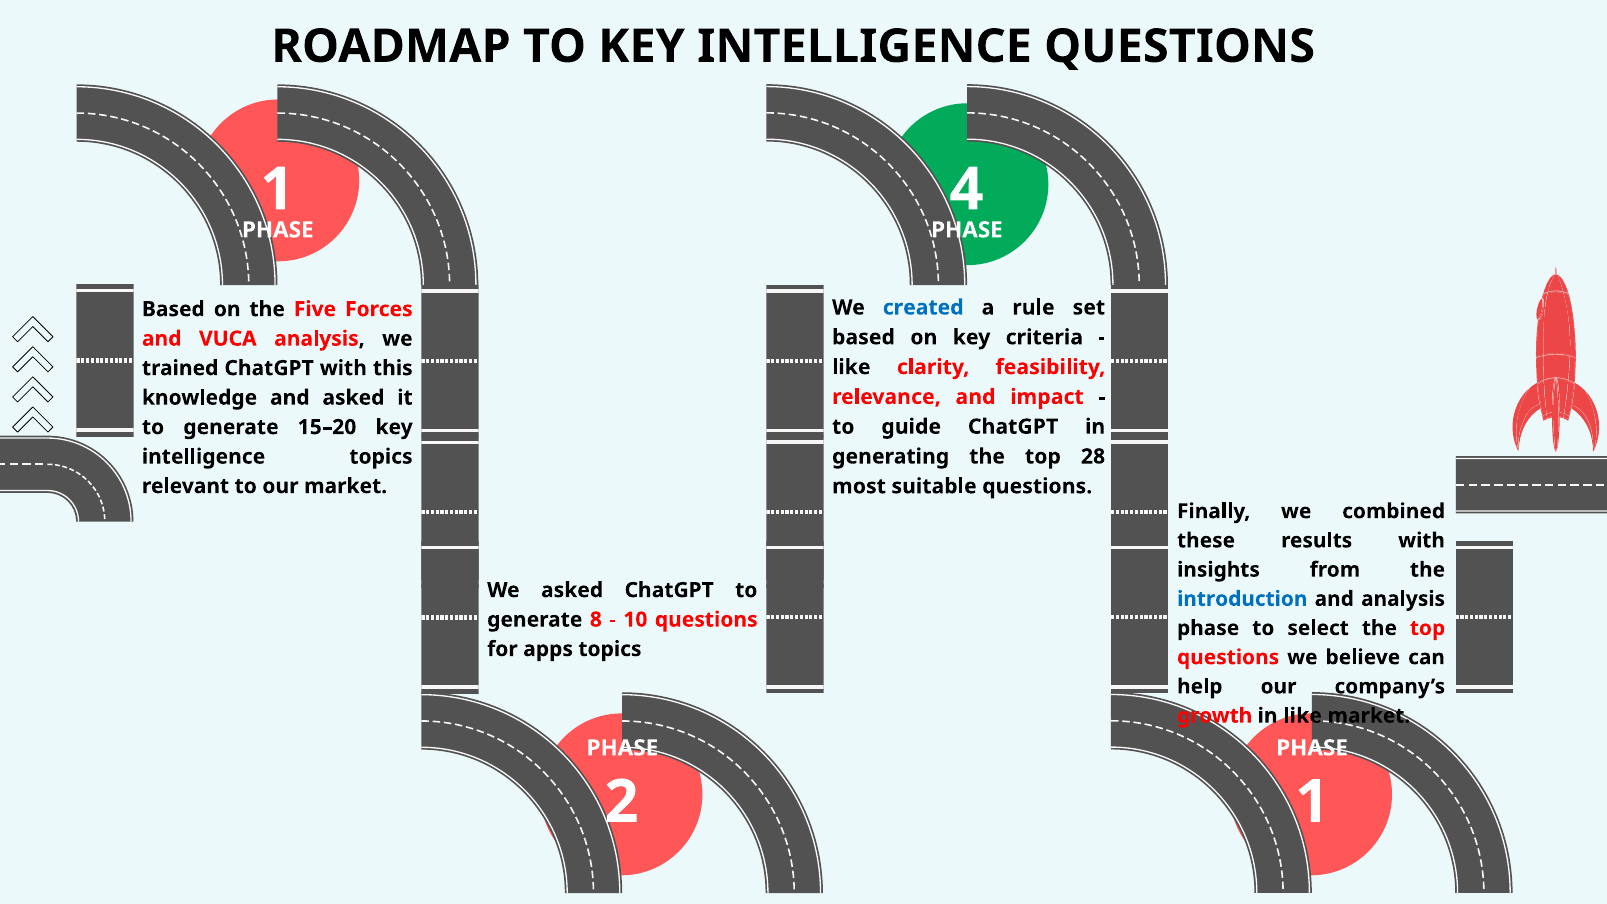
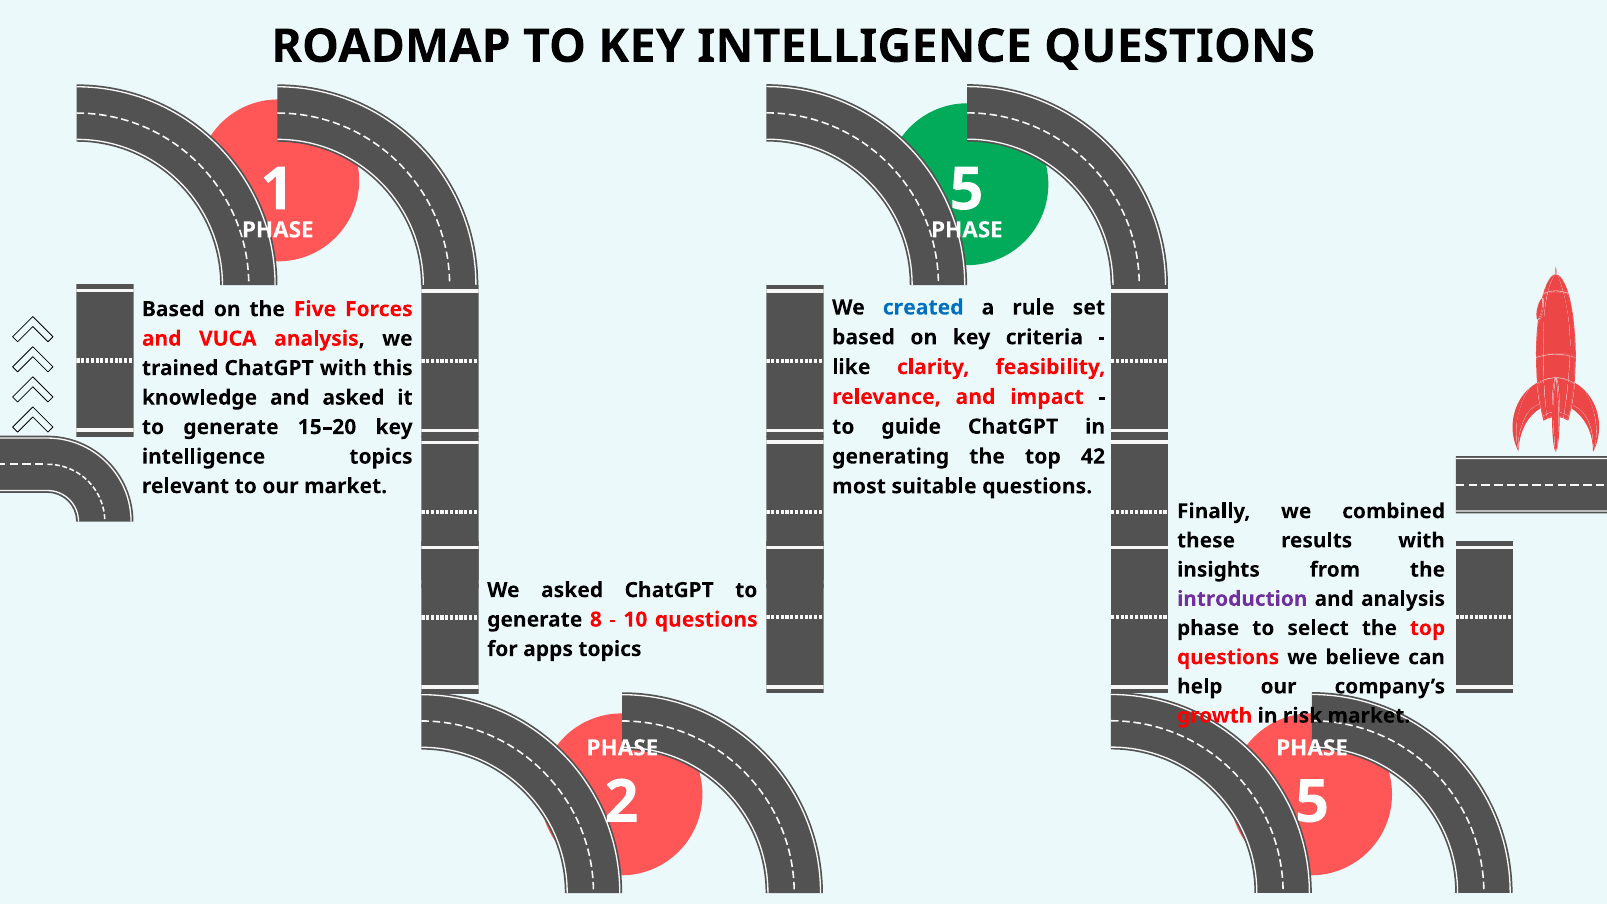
1 4: 4 -> 5
28: 28 -> 42
introduction colour: blue -> purple
in like: like -> risk
2 1: 1 -> 5
